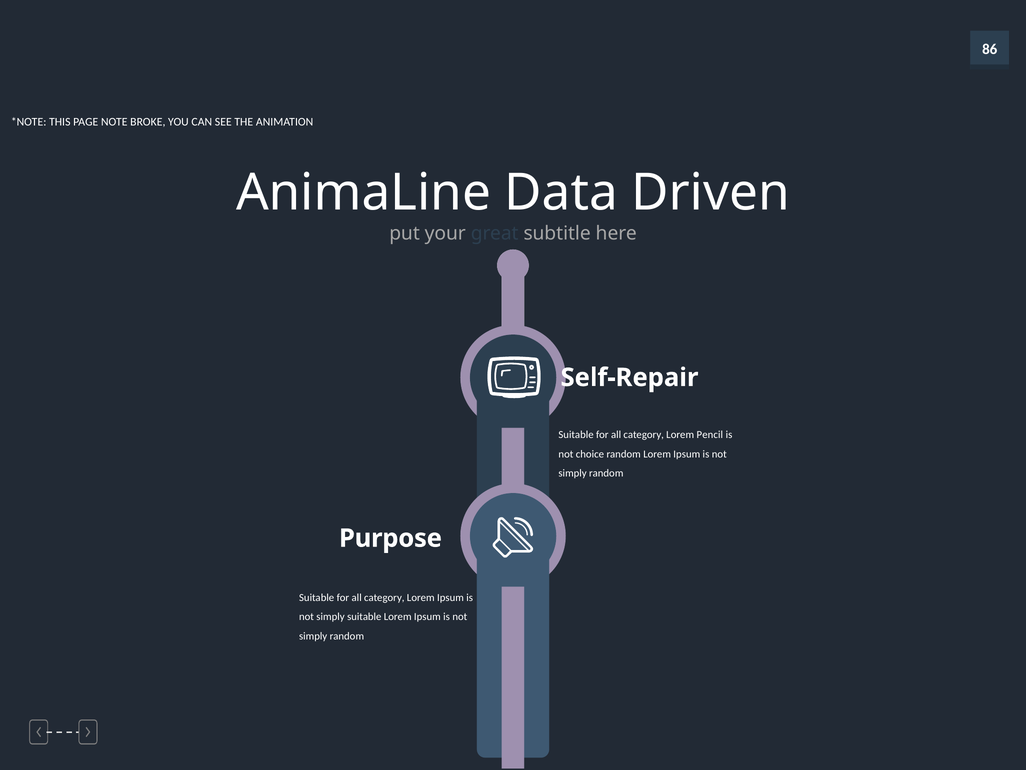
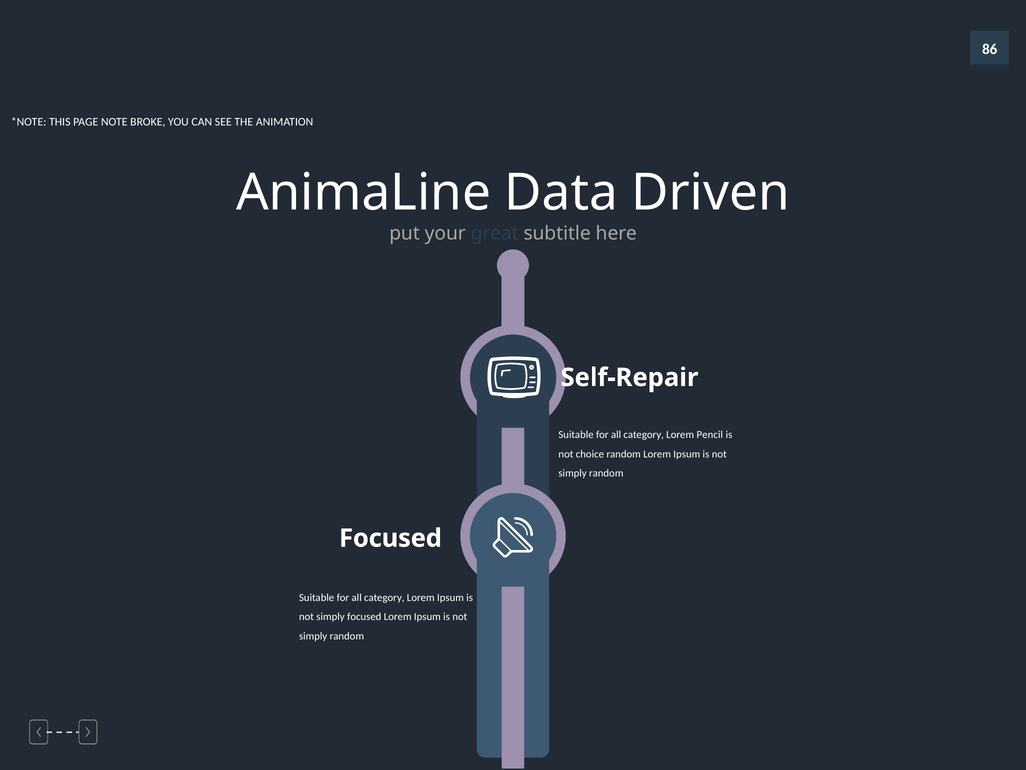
Purpose at (390, 538): Purpose -> Focused
simply suitable: suitable -> focused
